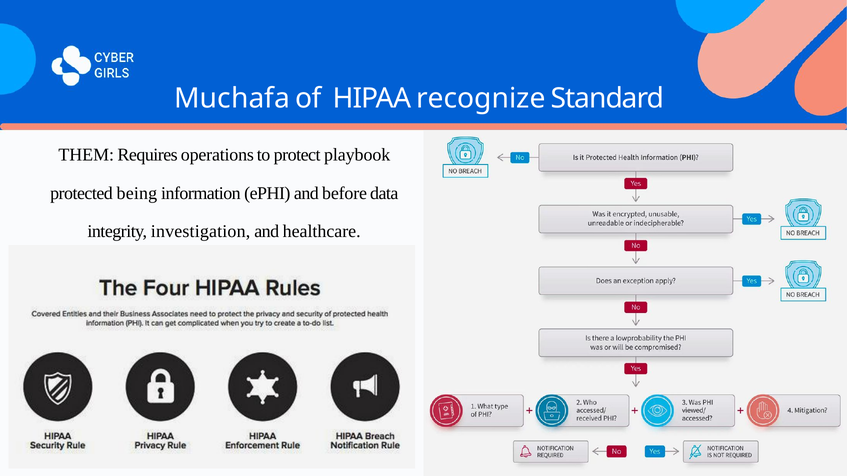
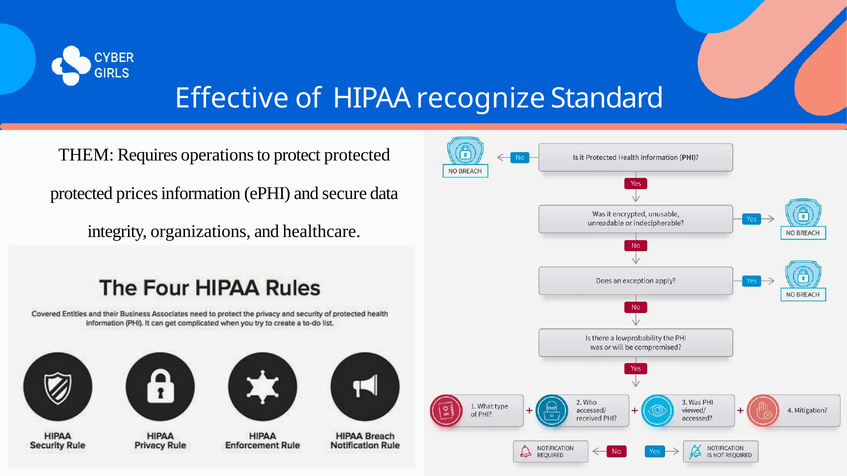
Muchafa: Muchafa -> Effective
protect playbook: playbook -> protected
being: being -> prices
before: before -> secure
investigation: investigation -> organizations
